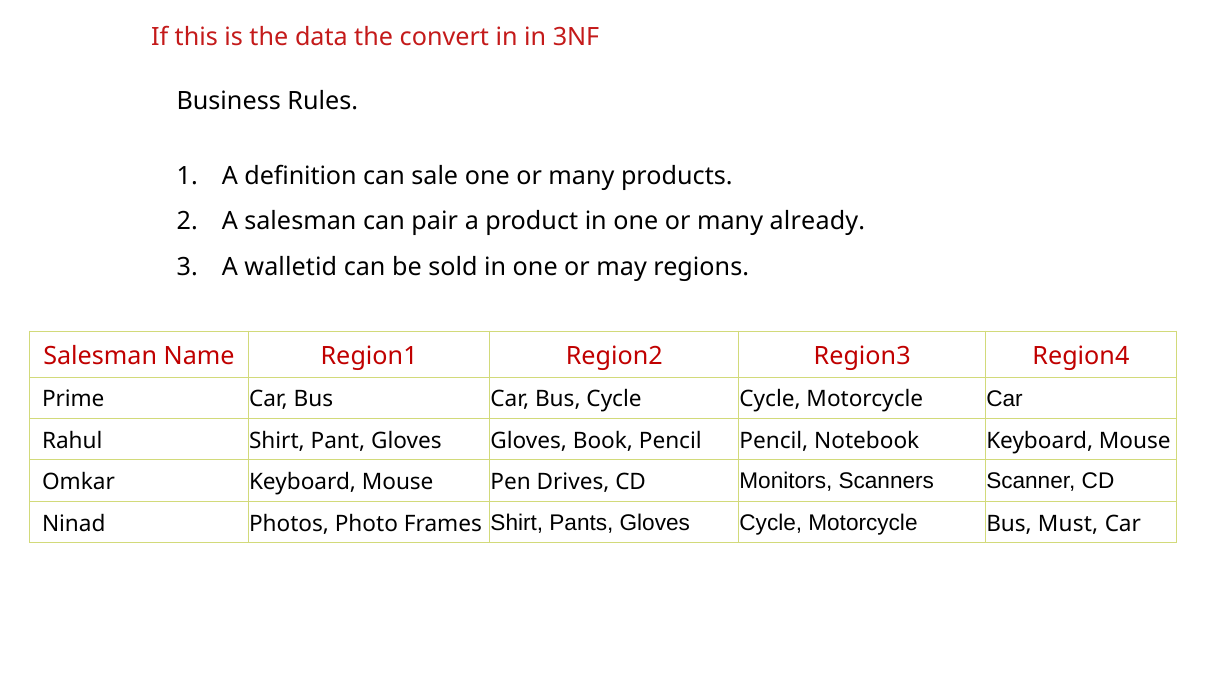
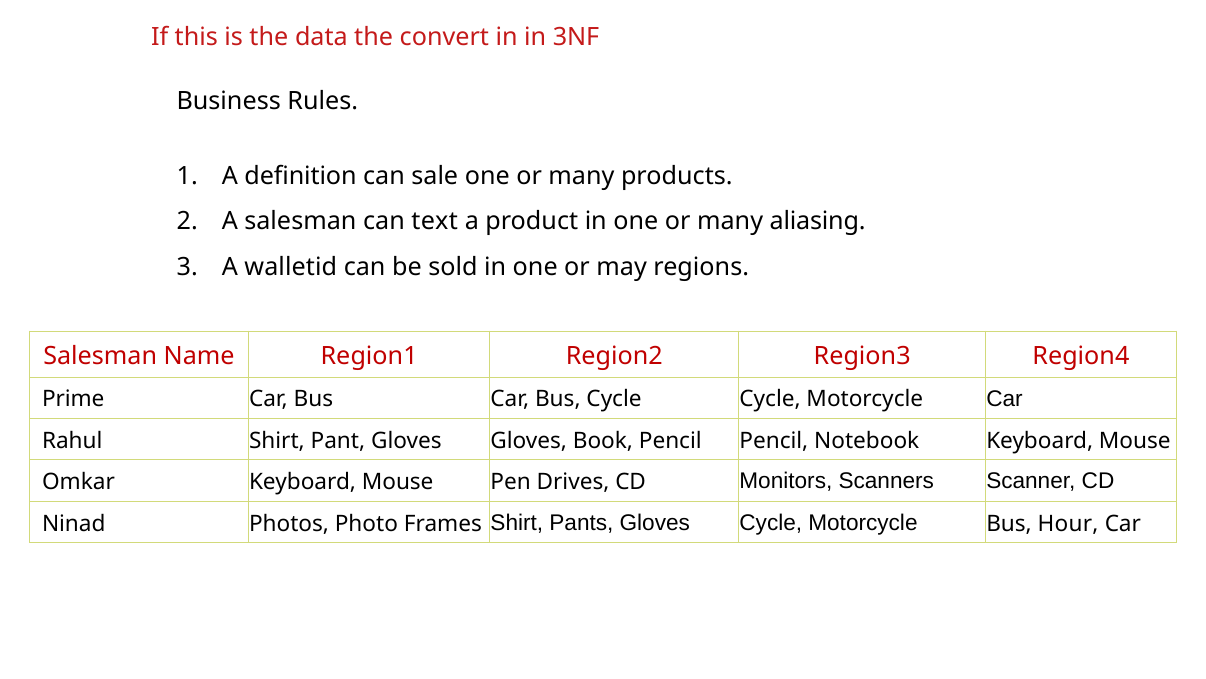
pair: pair -> text
already: already -> aliasing
Must: Must -> Hour
